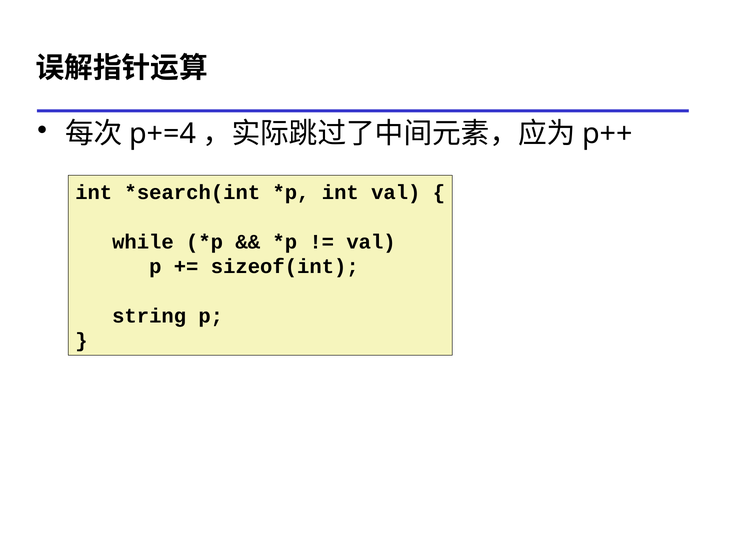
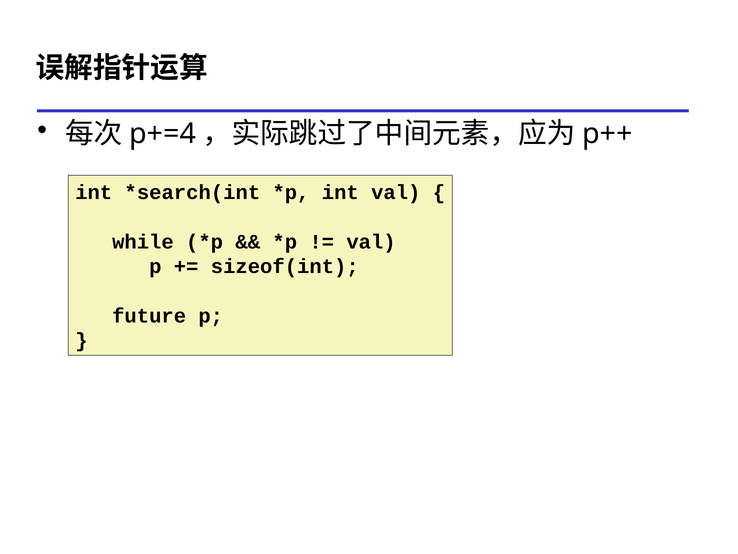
string: string -> future
